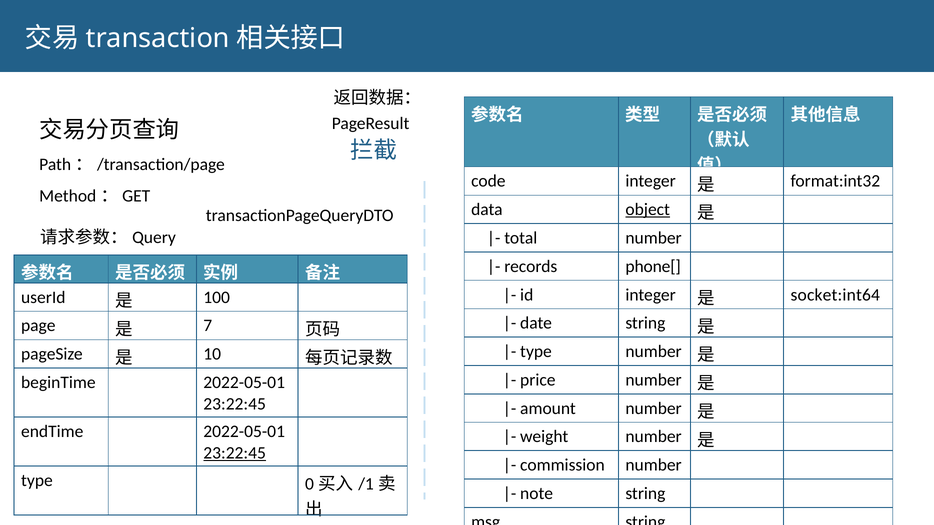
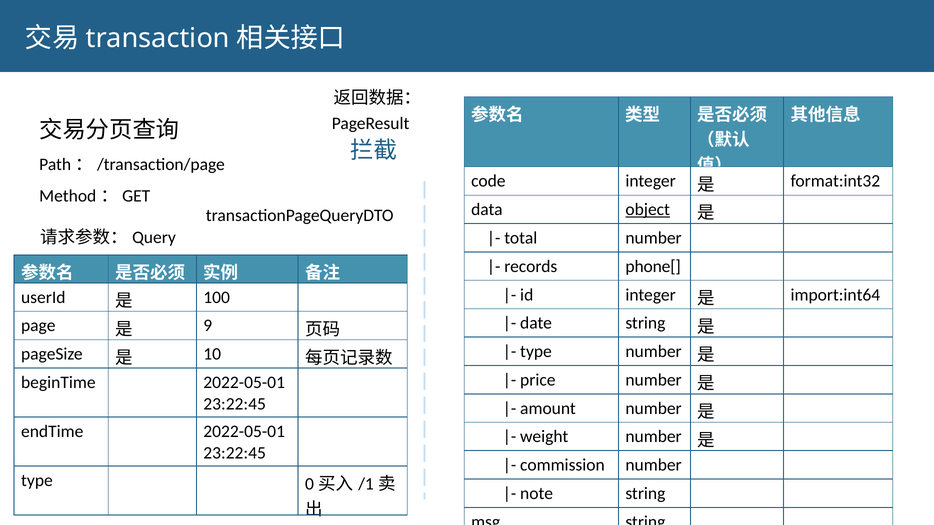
socket:int64: socket:int64 -> import:int64
7: 7 -> 9
23:22:45 at (235, 453) underline: present -> none
